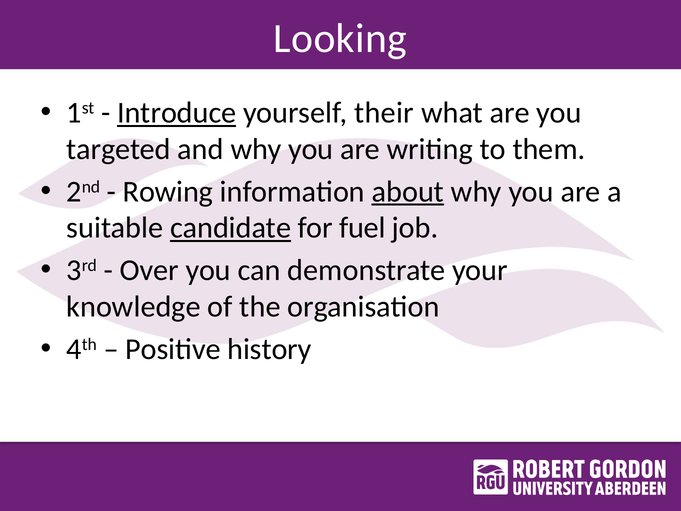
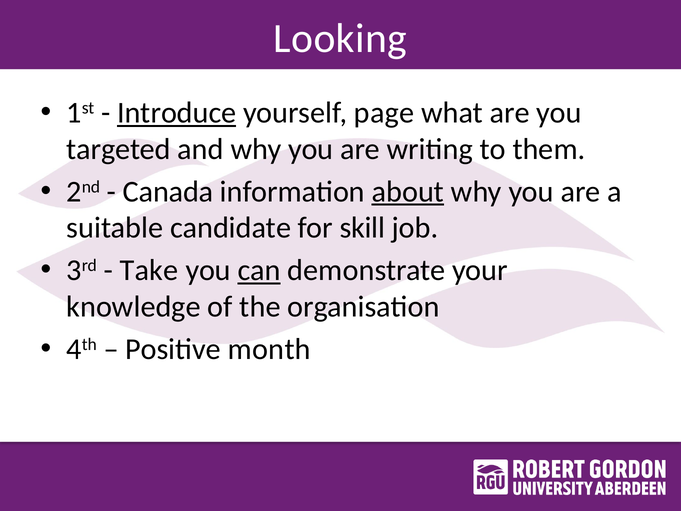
their: their -> page
Rowing: Rowing -> Canada
candidate underline: present -> none
fuel: fuel -> skill
Over: Over -> Take
can underline: none -> present
history: history -> month
